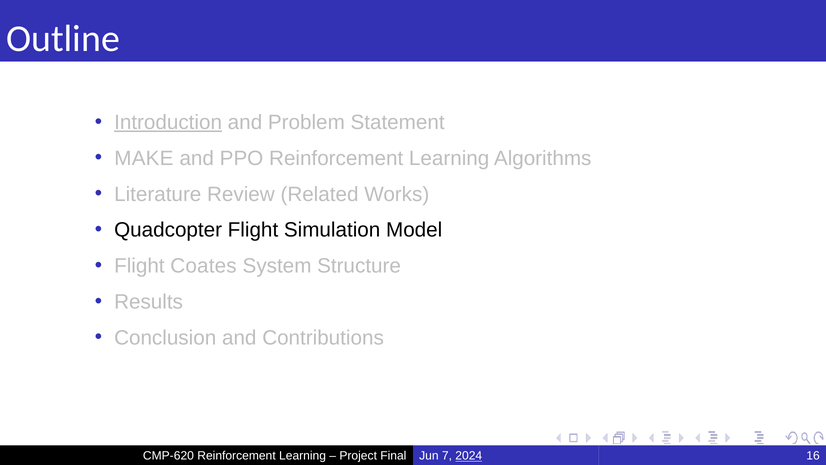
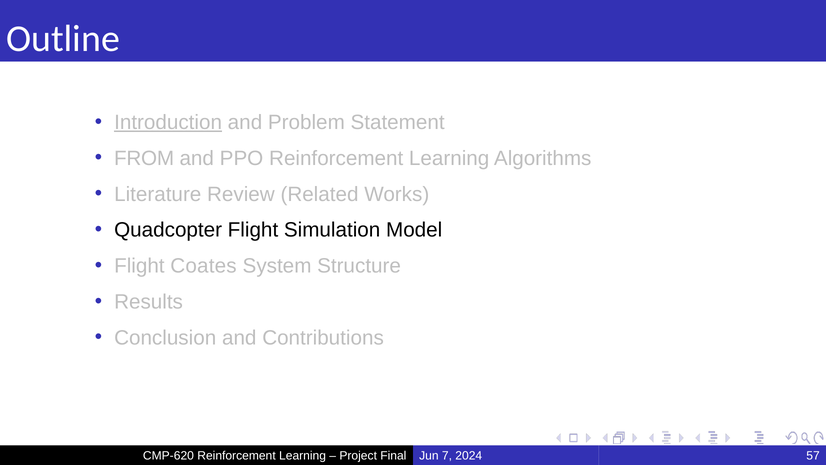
MAKE: MAKE -> FROM
2024 underline: present -> none
16: 16 -> 57
